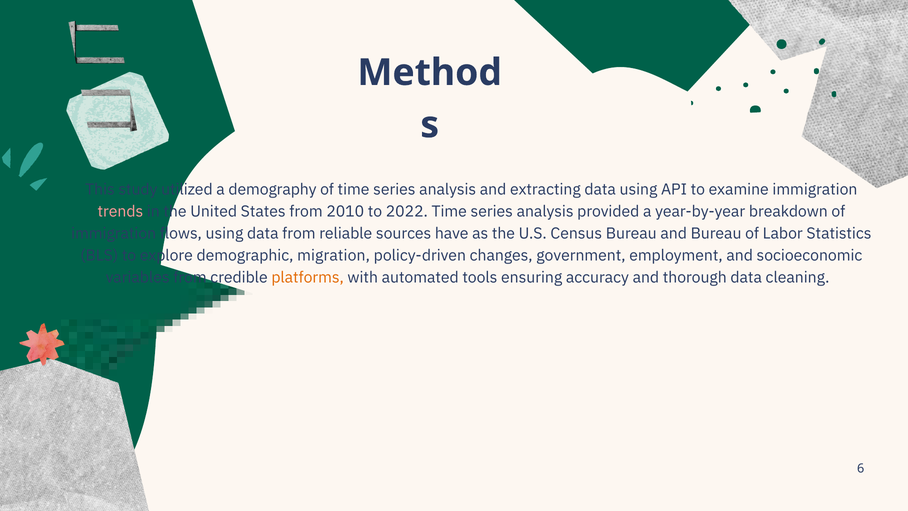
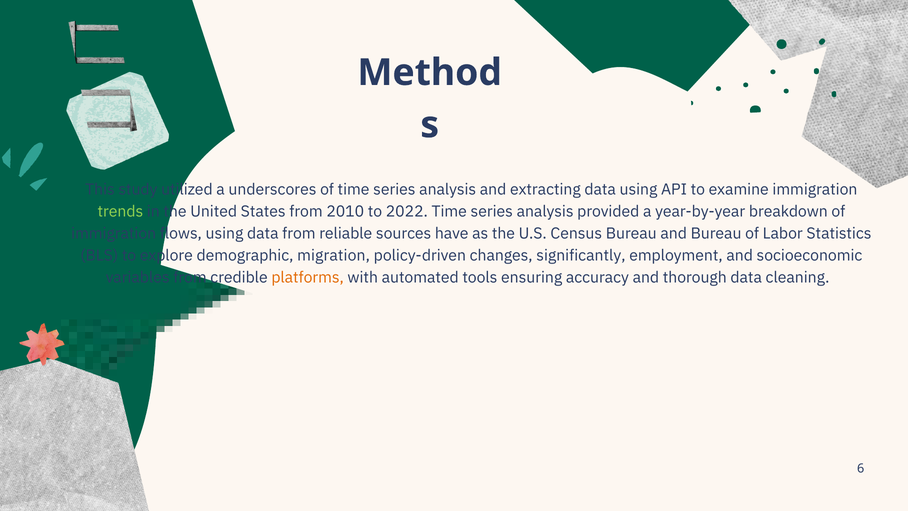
demography: demography -> underscores
trends colour: pink -> light green
government: government -> significantly
